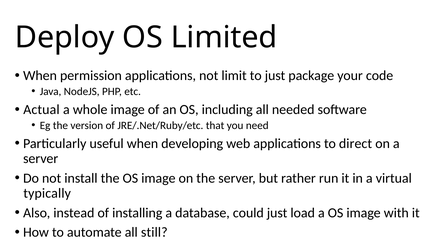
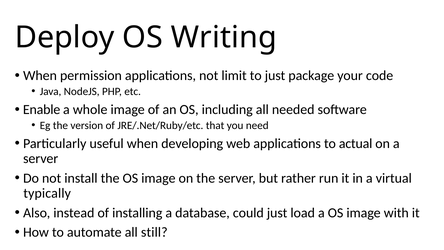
Limited: Limited -> Writing
Actual: Actual -> Enable
direct: direct -> actual
